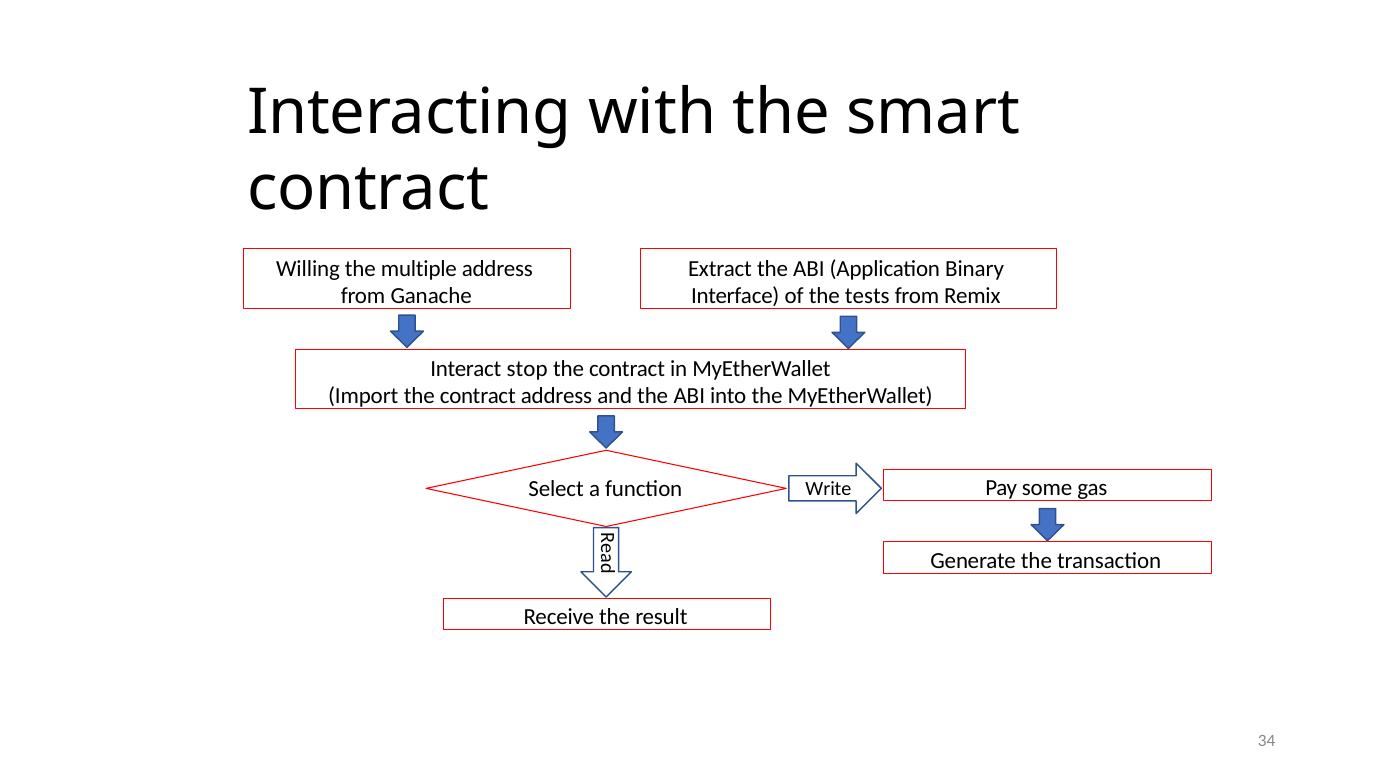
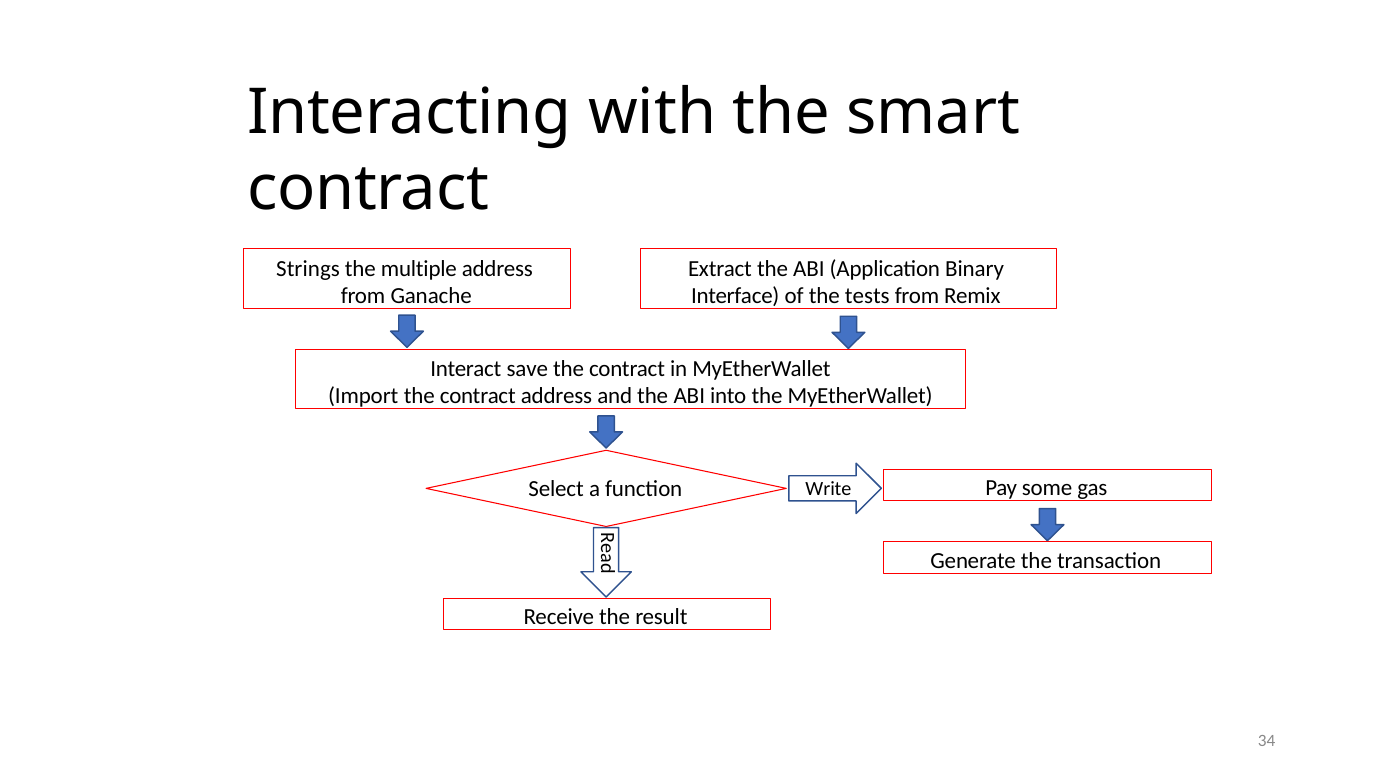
Willing: Willing -> Strings
stop: stop -> save
